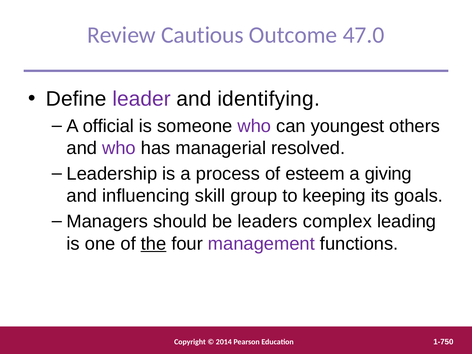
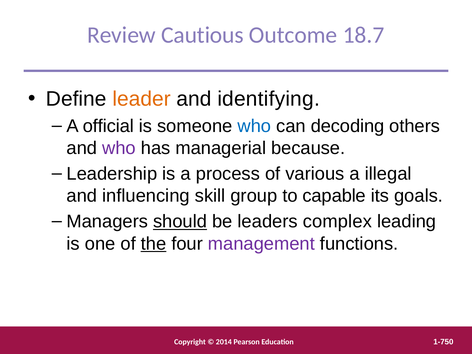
47.0: 47.0 -> 18.7
leader colour: purple -> orange
who at (254, 126) colour: purple -> blue
youngest: youngest -> decoding
resolved: resolved -> because
esteem: esteem -> various
giving: giving -> illegal
keeping: keeping -> capable
should underline: none -> present
